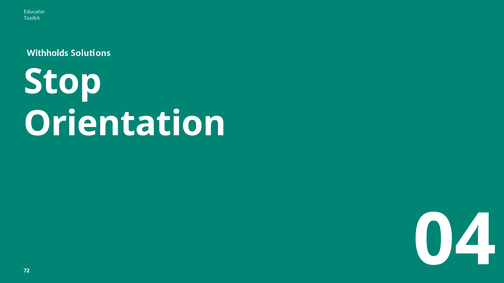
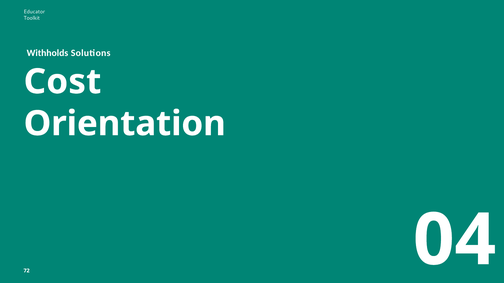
Stop: Stop -> Cost
